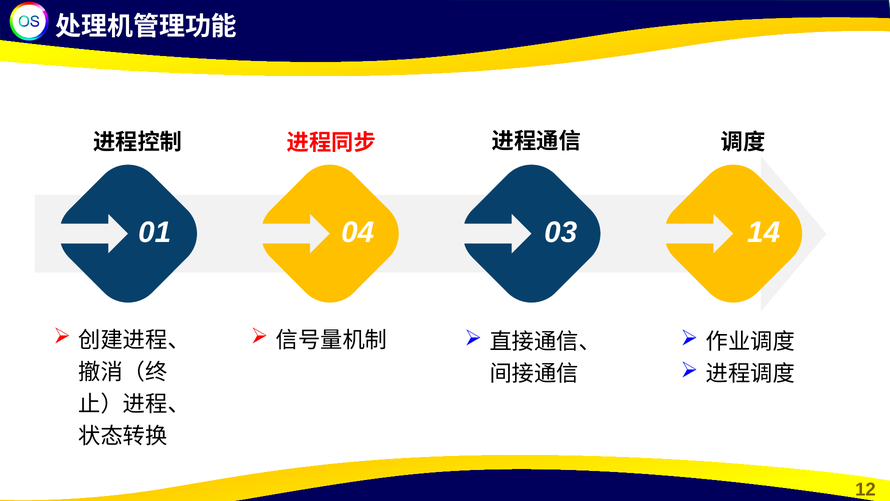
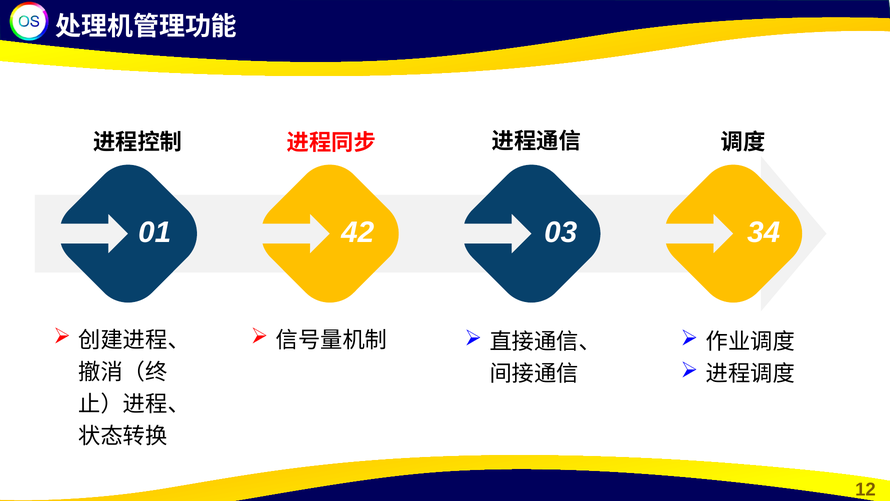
04: 04 -> 42
14: 14 -> 34
